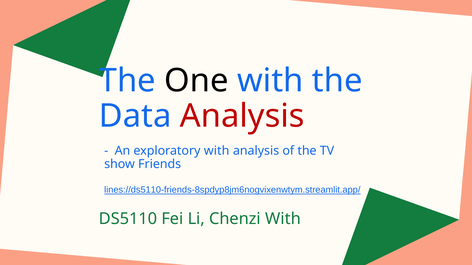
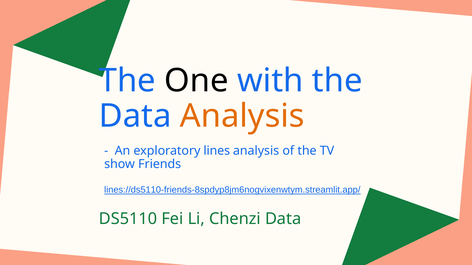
Analysis at (242, 116) colour: red -> orange
exploratory with: with -> lines
Chenzi With: With -> Data
